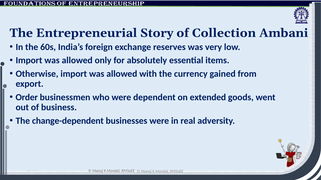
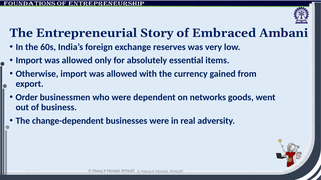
Collection: Collection -> Embraced
extended: extended -> networks
